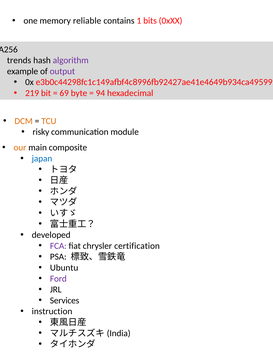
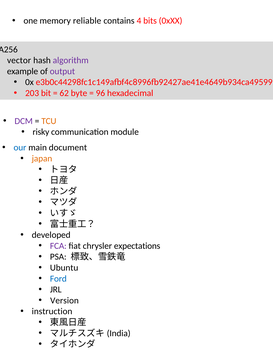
1: 1 -> 4
trends: trends -> vector
219: 219 -> 203
69: 69 -> 62
94: 94 -> 96
DCM colour: orange -> purple
our colour: orange -> blue
composite: composite -> document
japan colour: blue -> orange
certification: certification -> expectations
Ford colour: purple -> blue
Services: Services -> Version
